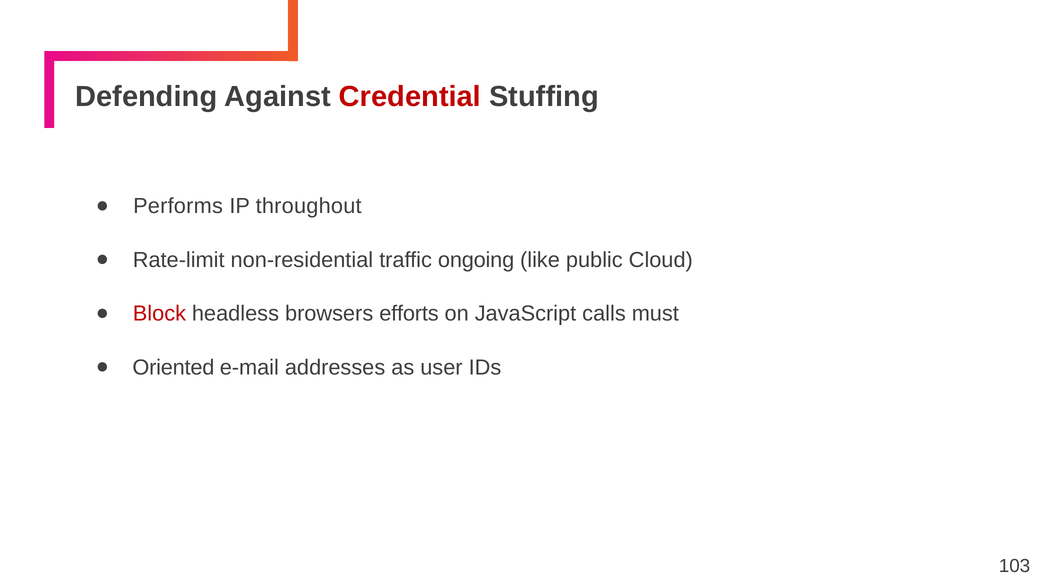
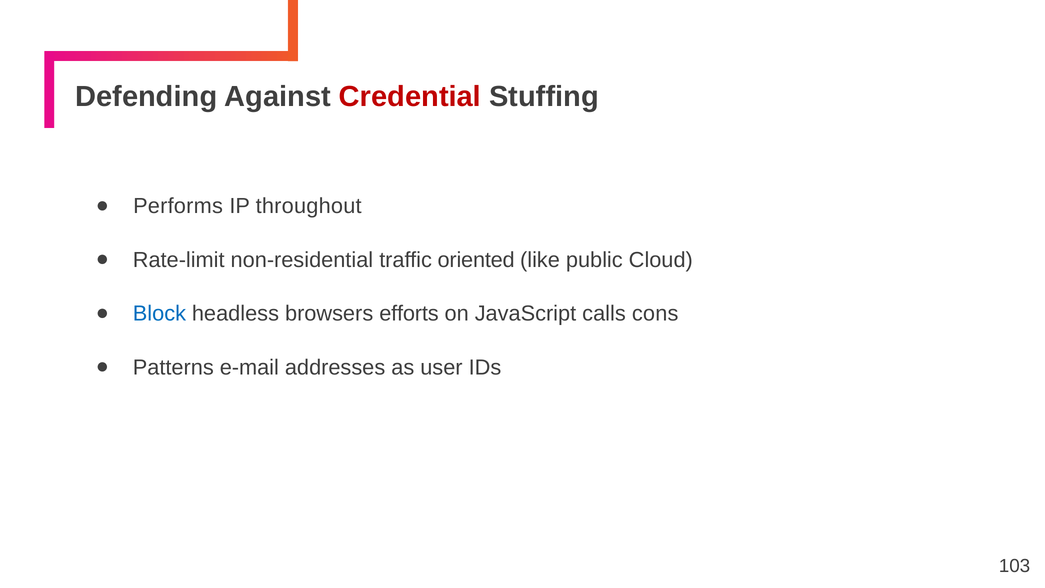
ongoing: ongoing -> oriented
Block colour: red -> blue
must: must -> cons
Oriented: Oriented -> Patterns
